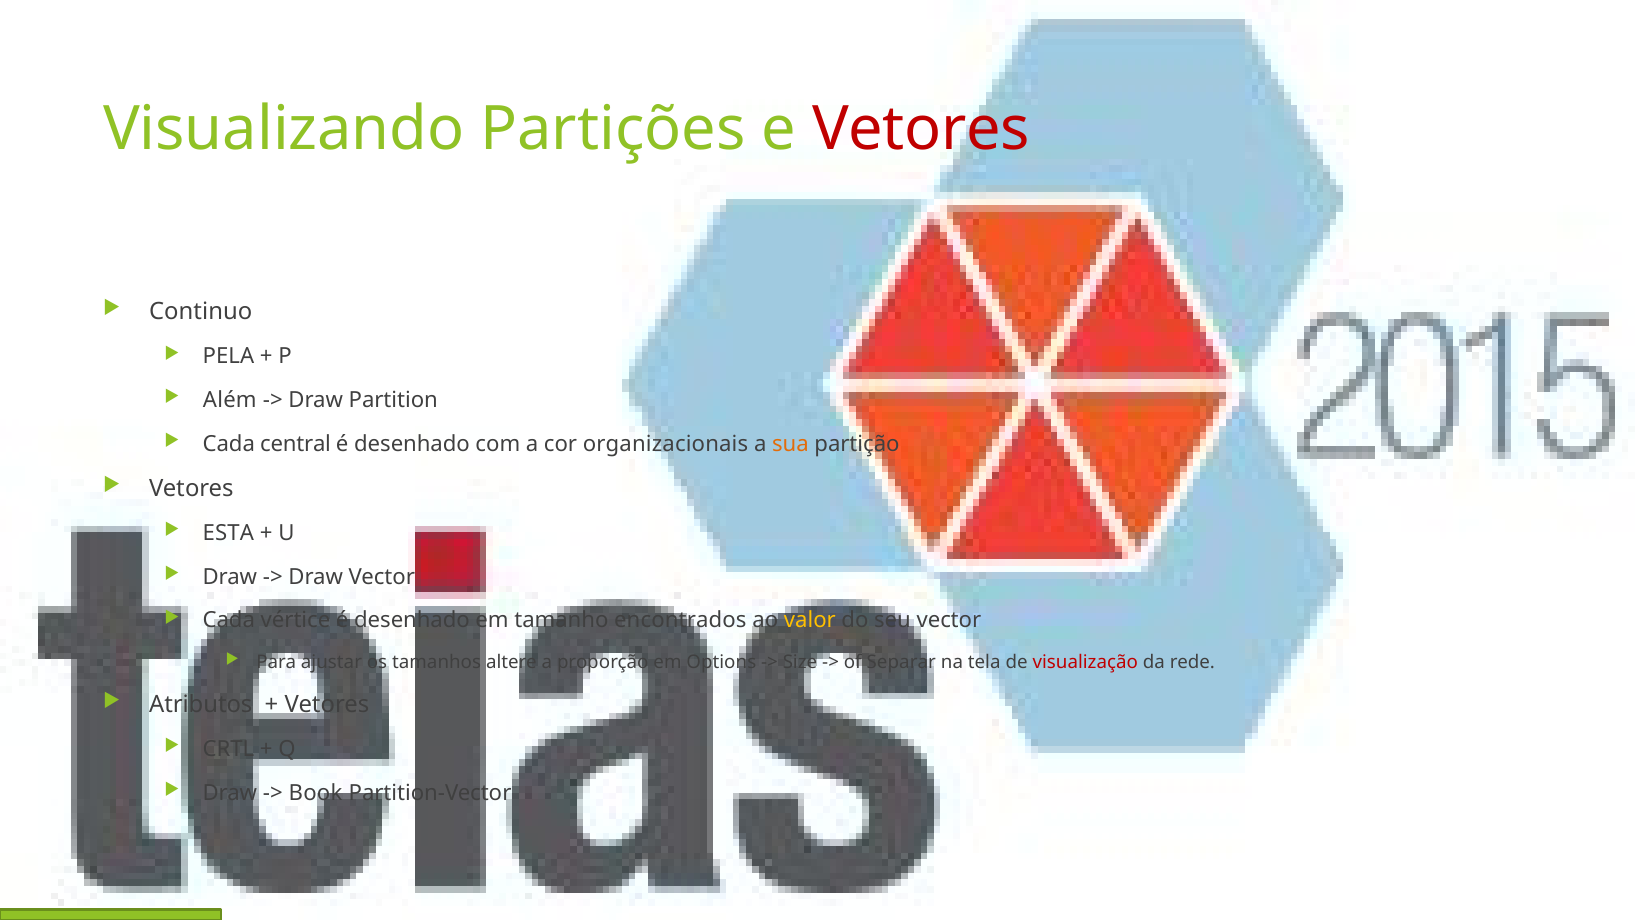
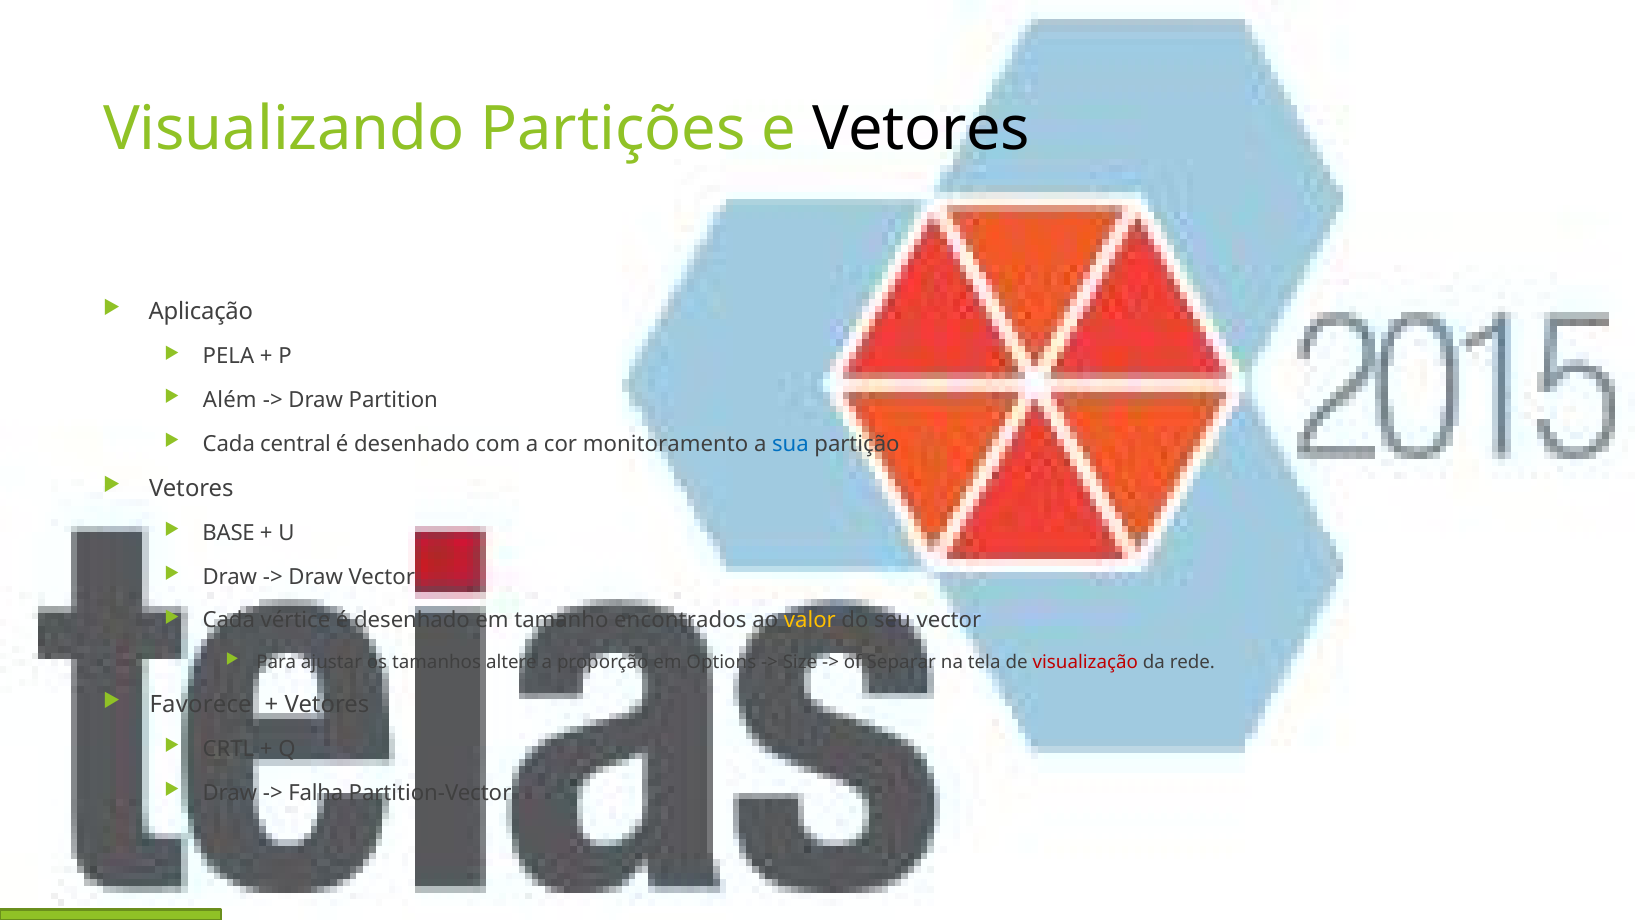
Vetores at (921, 129) colour: red -> black
Continuo: Continuo -> Aplicação
organizacionais: organizacionais -> monitoramento
sua colour: orange -> blue
ESTA: ESTA -> BASE
Atributos: Atributos -> Favorece
Book: Book -> Falha
